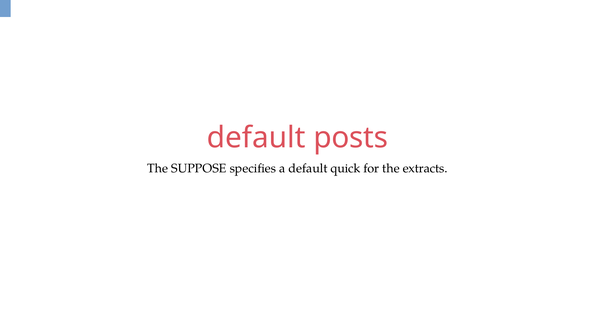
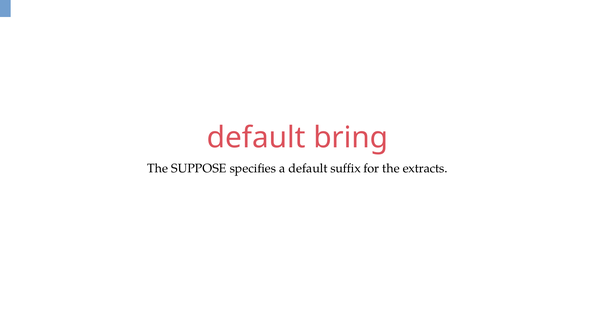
posts: posts -> bring
quick: quick -> suffix
